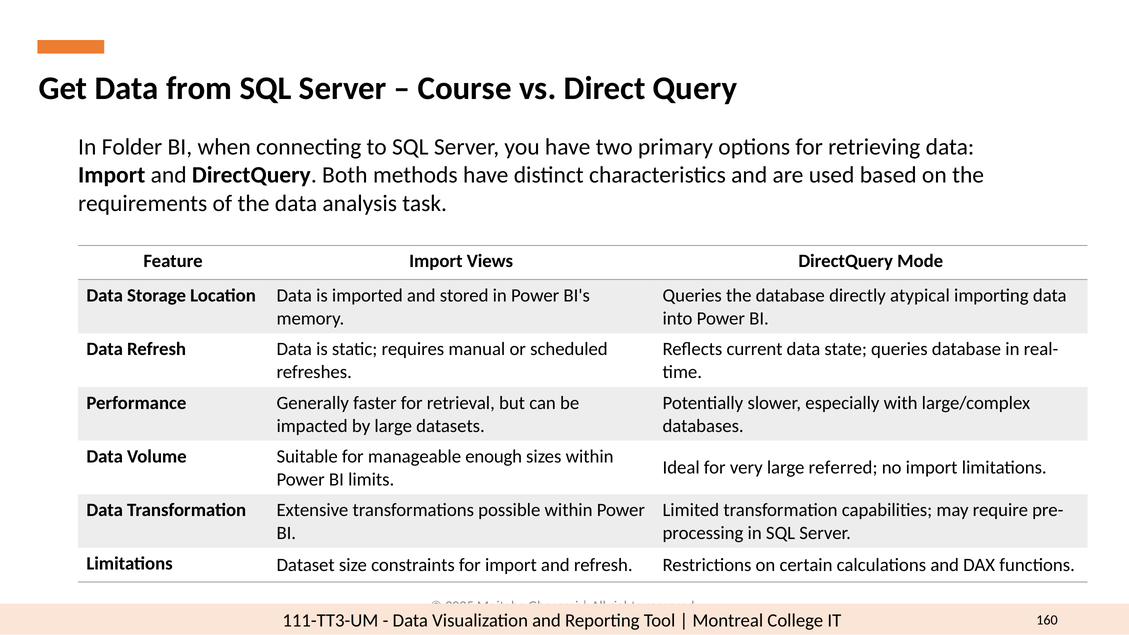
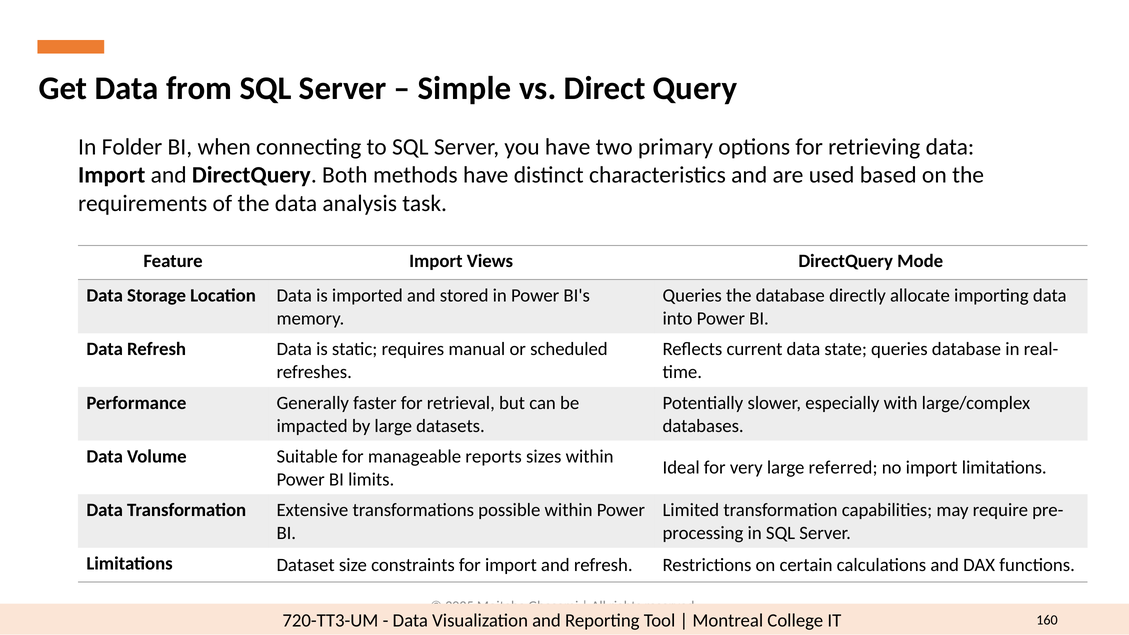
Course: Course -> Simple
atypical: atypical -> allocate
enough: enough -> reports
111-TT3-UM: 111-TT3-UM -> 720-TT3-UM
